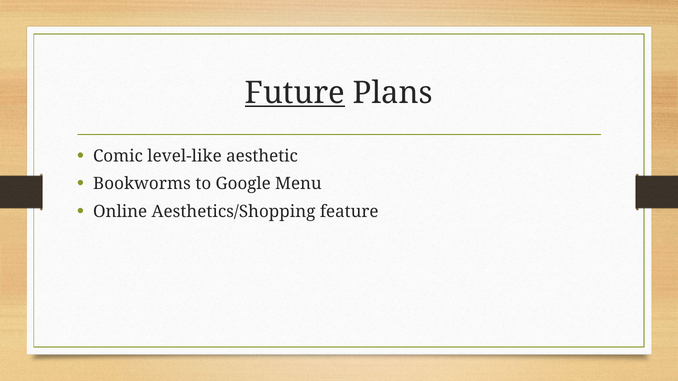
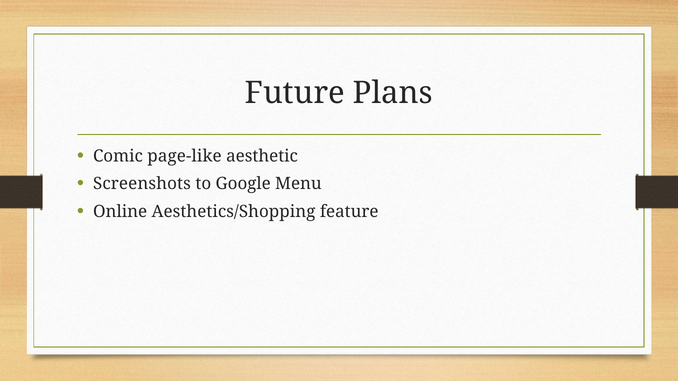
Future underline: present -> none
level-like: level-like -> page-like
Bookworms: Bookworms -> Screenshots
